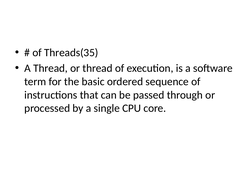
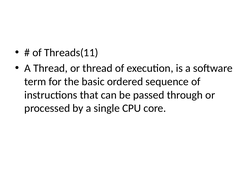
Threads(35: Threads(35 -> Threads(11
